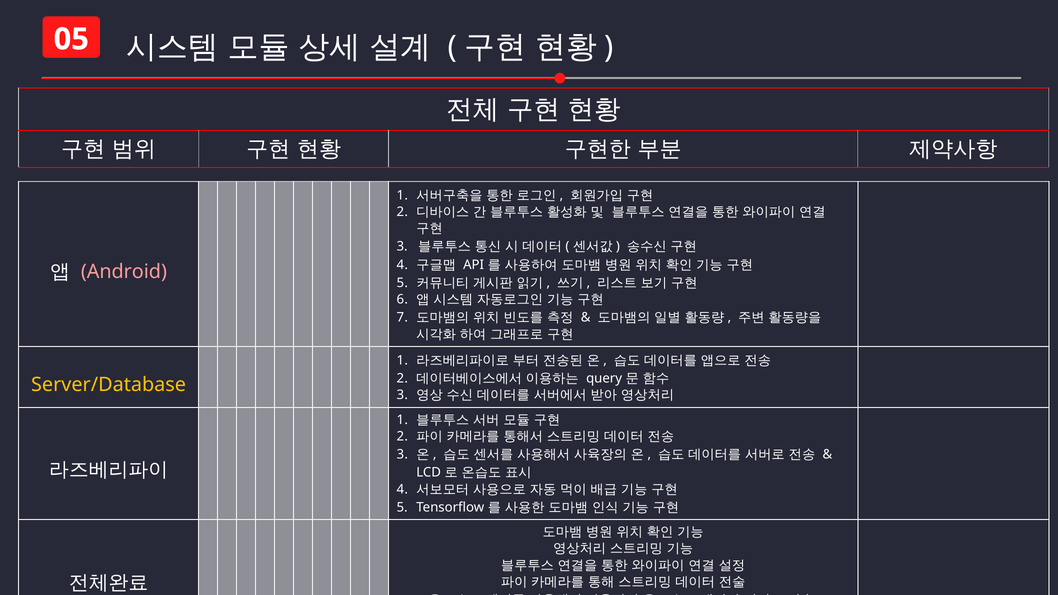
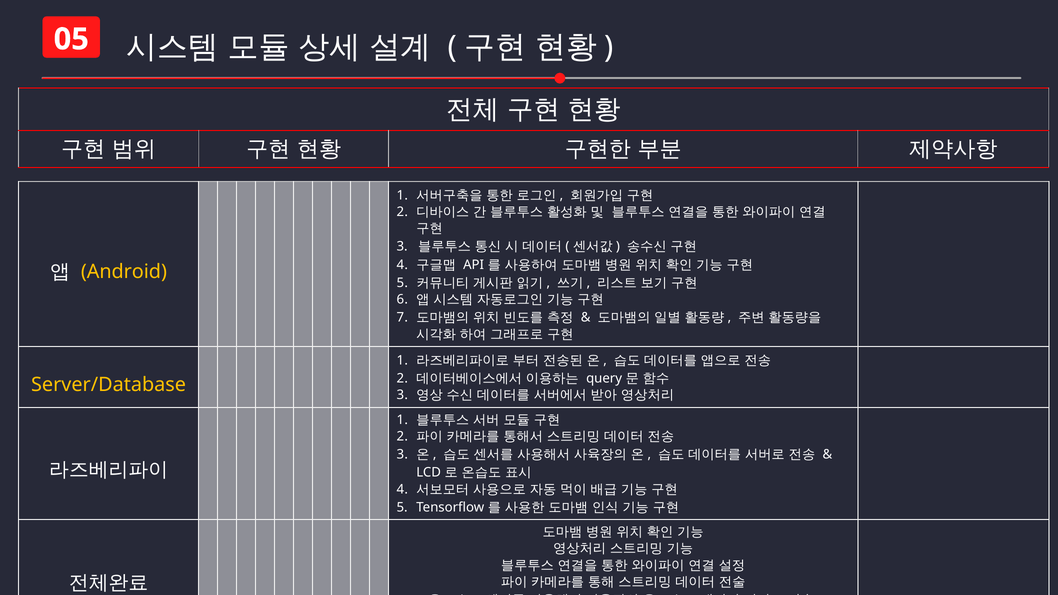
Android colour: pink -> yellow
